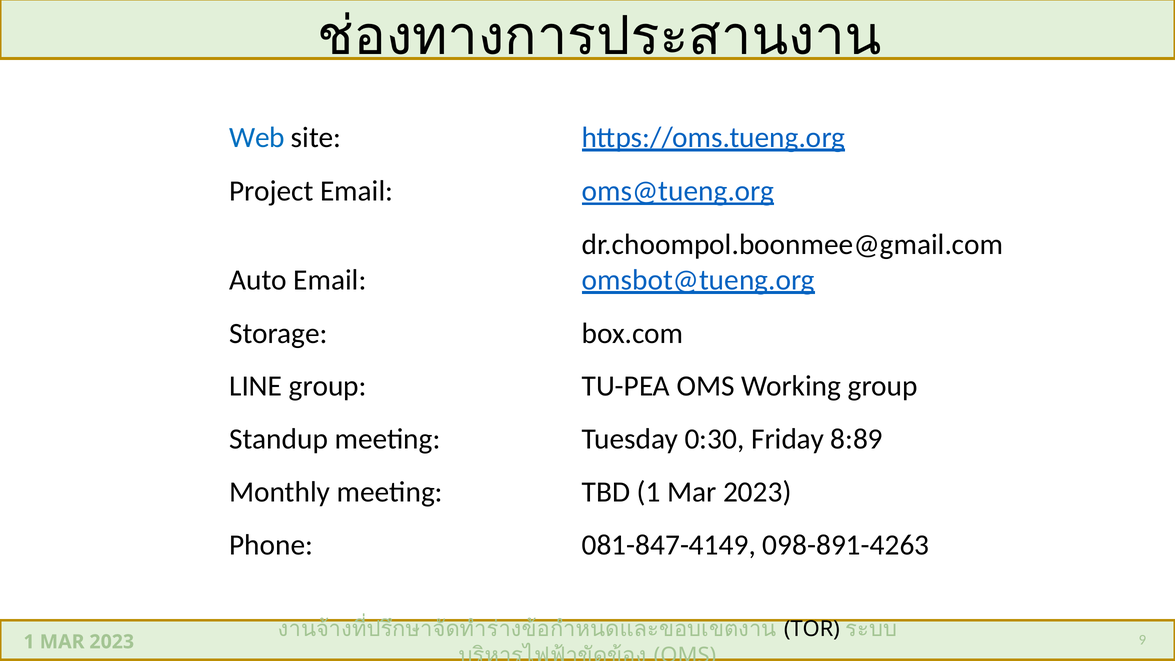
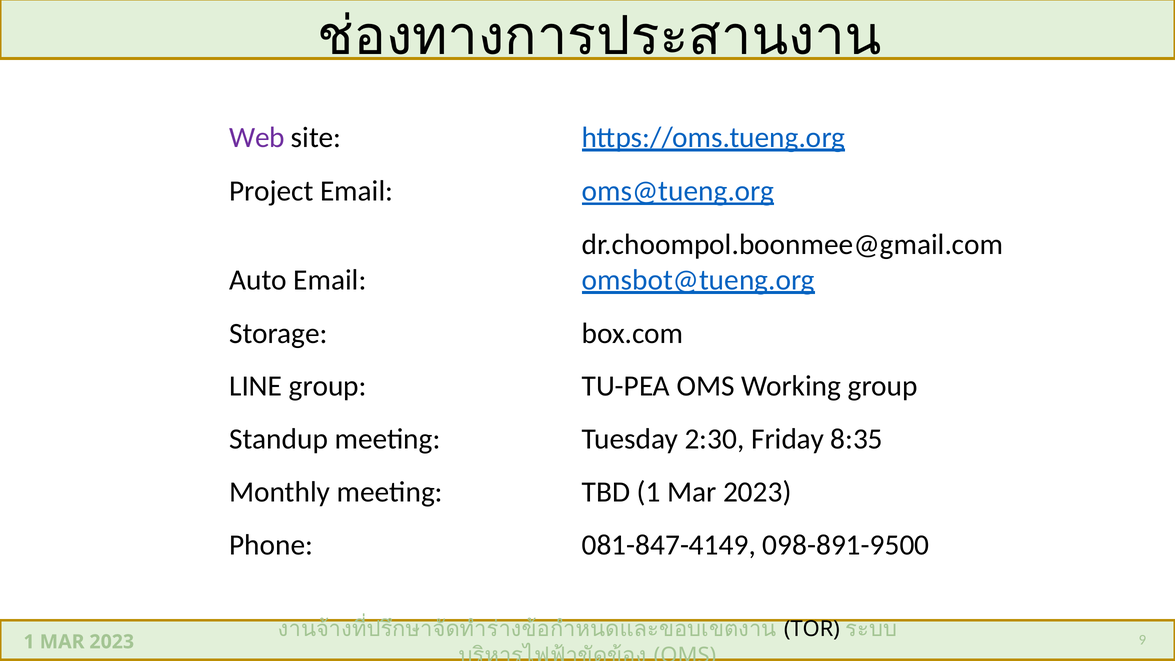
Web colour: blue -> purple
0:30: 0:30 -> 2:30
8:89: 8:89 -> 8:35
098-891-4263: 098-891-4263 -> 098-891-9500
